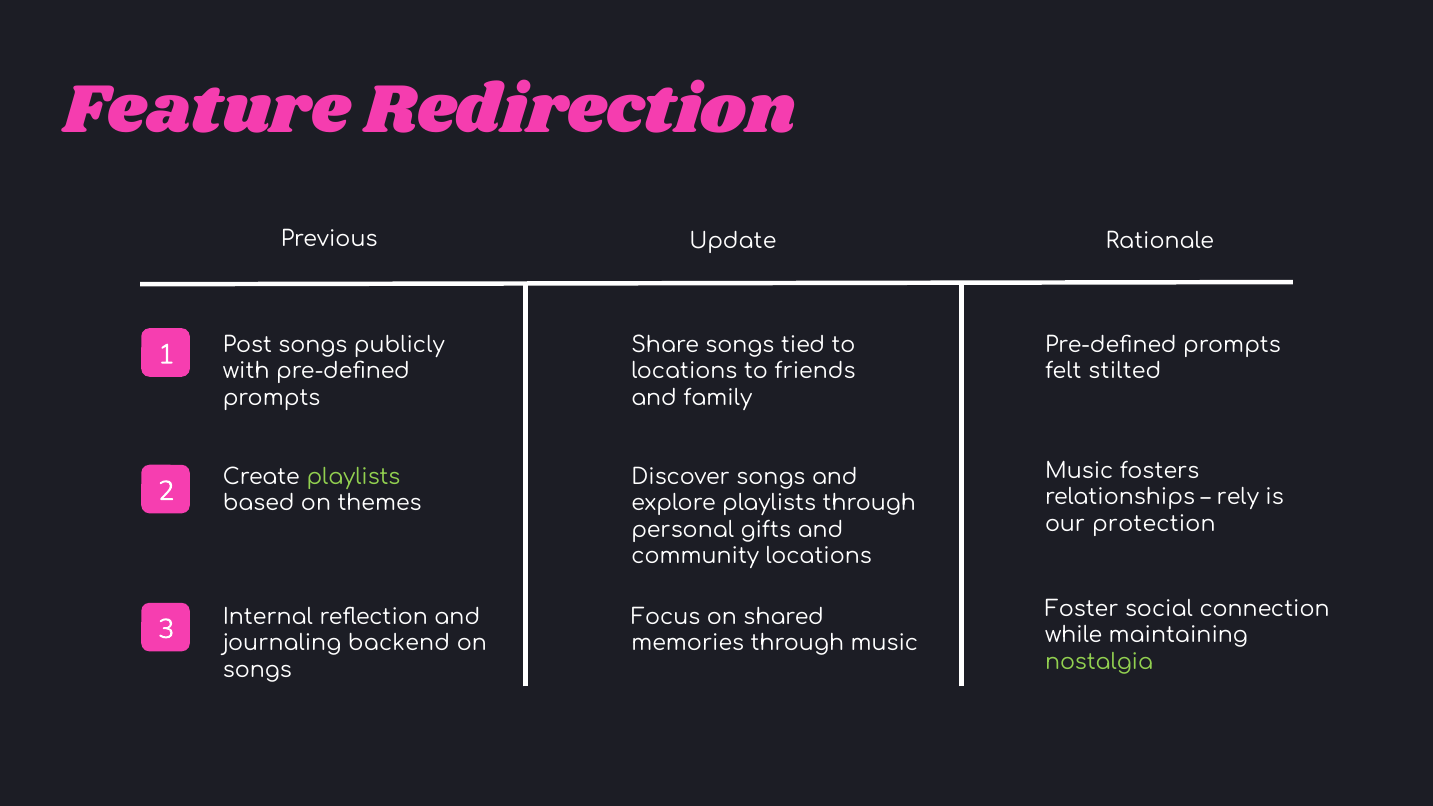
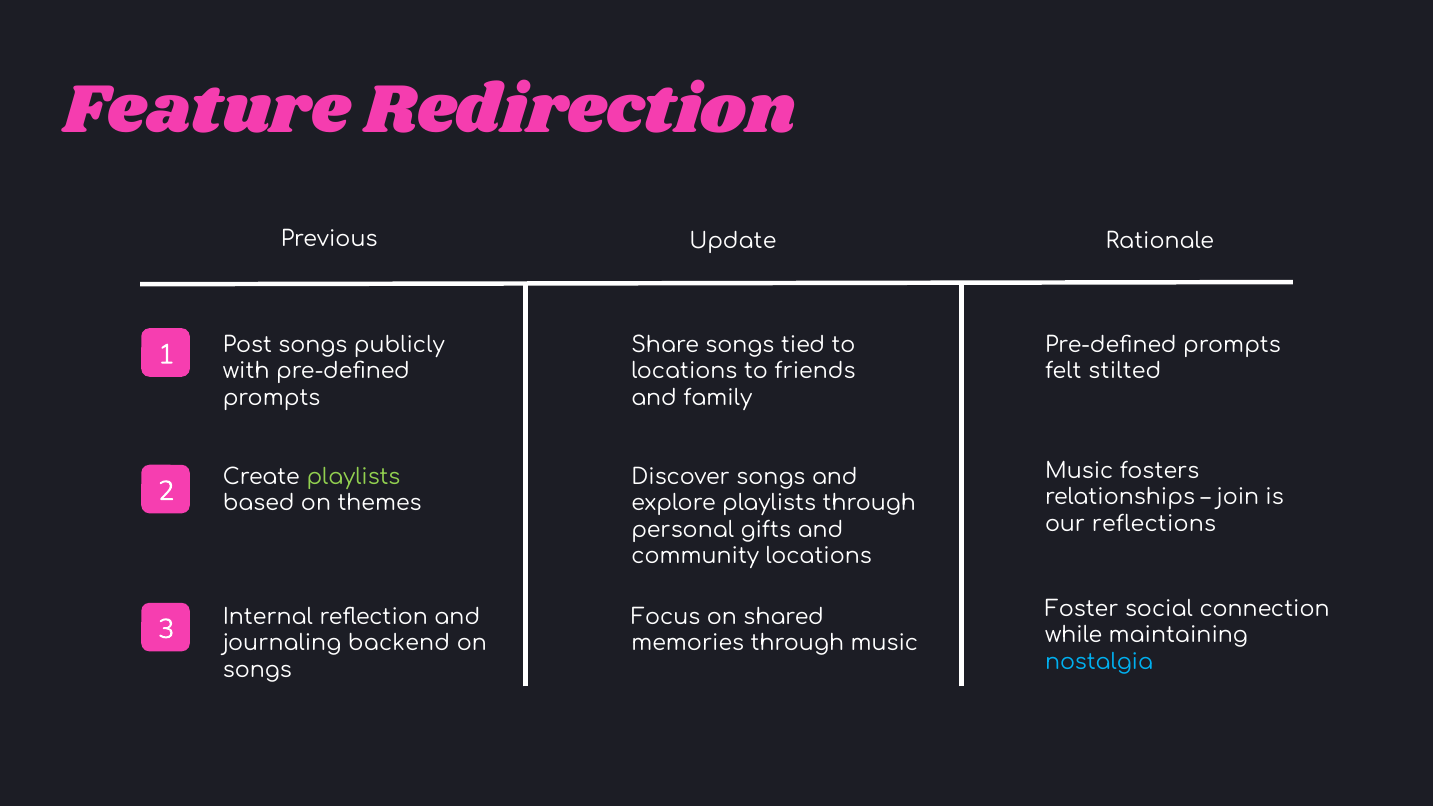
rely: rely -> join
protection: protection -> reflections
nostalgia colour: light green -> light blue
